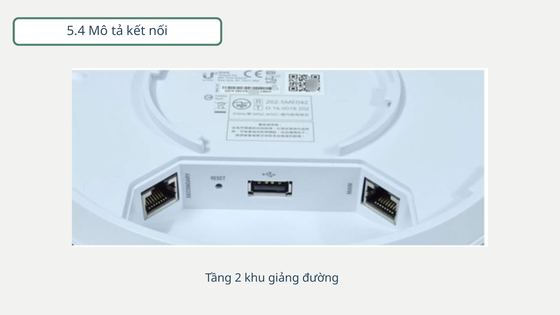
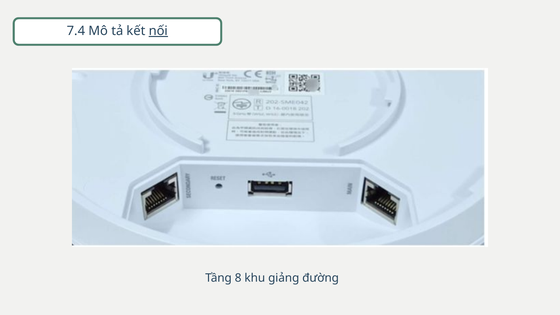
5.4: 5.4 -> 7.4
nối underline: none -> present
2: 2 -> 8
